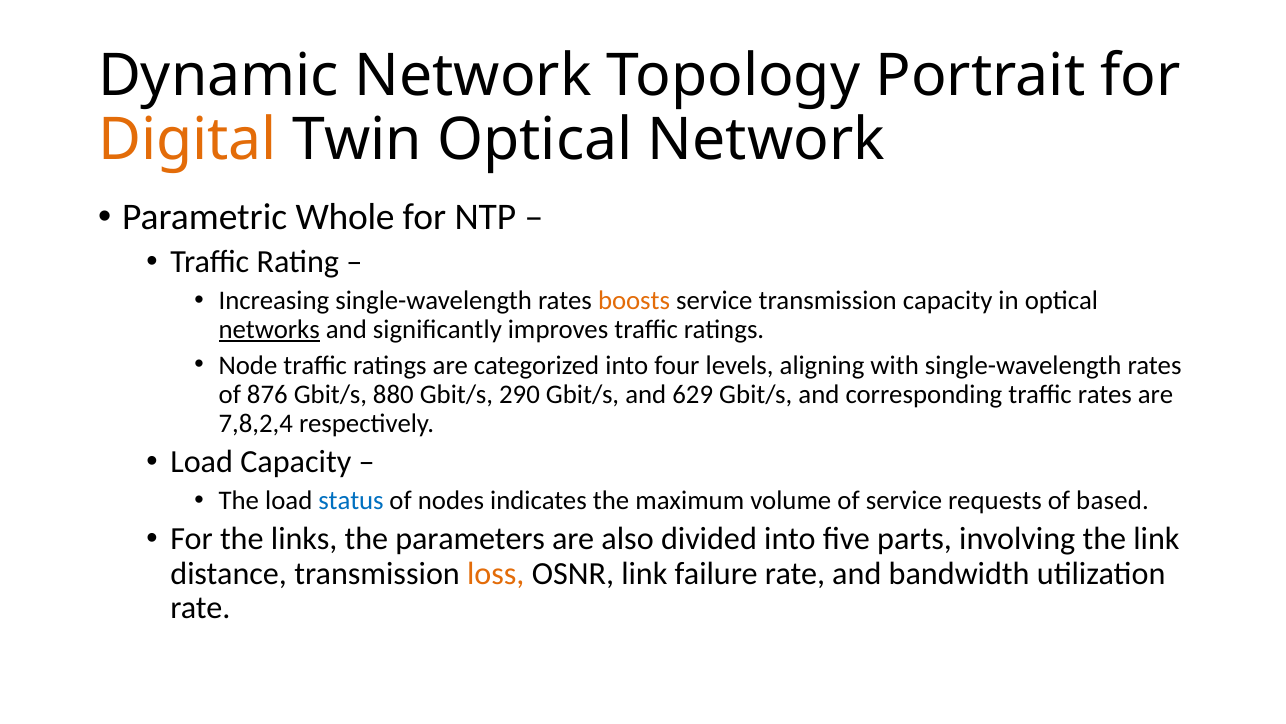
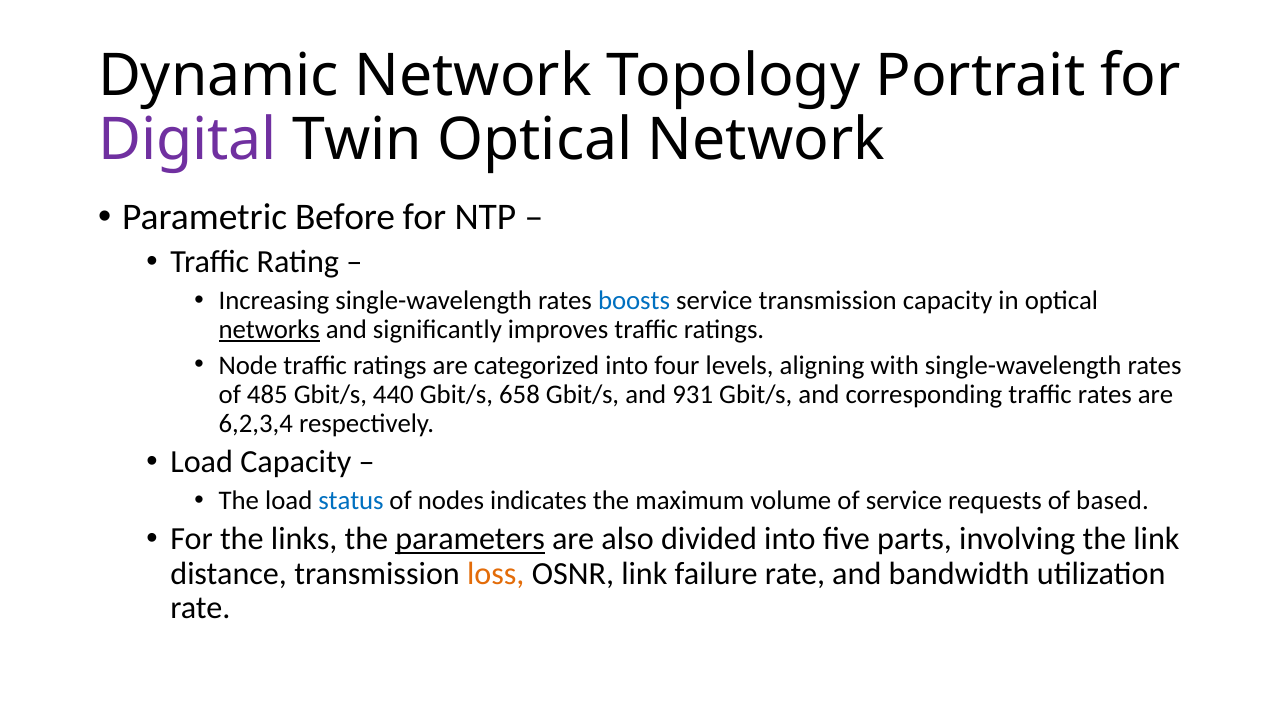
Digital colour: orange -> purple
Whole: Whole -> Before
boosts colour: orange -> blue
876: 876 -> 485
880: 880 -> 440
290: 290 -> 658
629: 629 -> 931
7,8,2,4: 7,8,2,4 -> 6,2,3,4
parameters underline: none -> present
